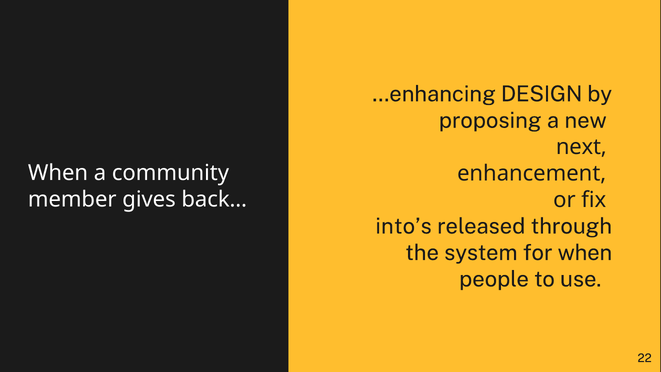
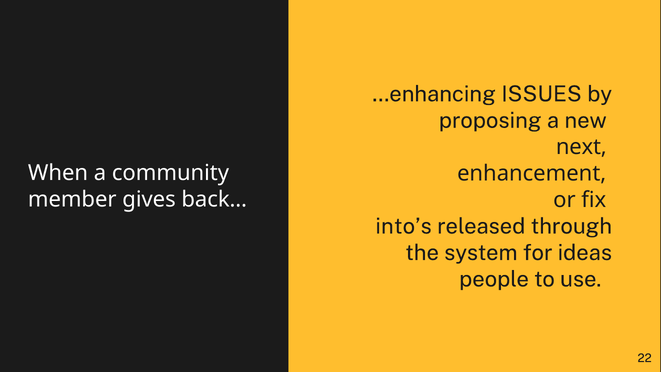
DESIGN: DESIGN -> ISSUES
for when: when -> ideas
